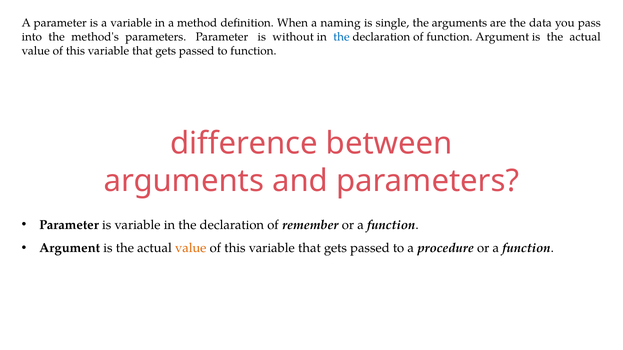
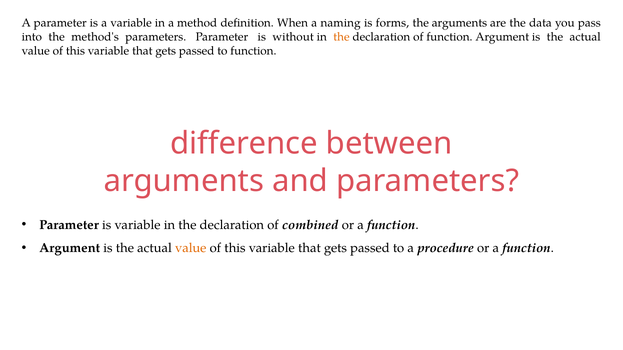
single: single -> forms
the at (341, 37) colour: blue -> orange
remember: remember -> combined
